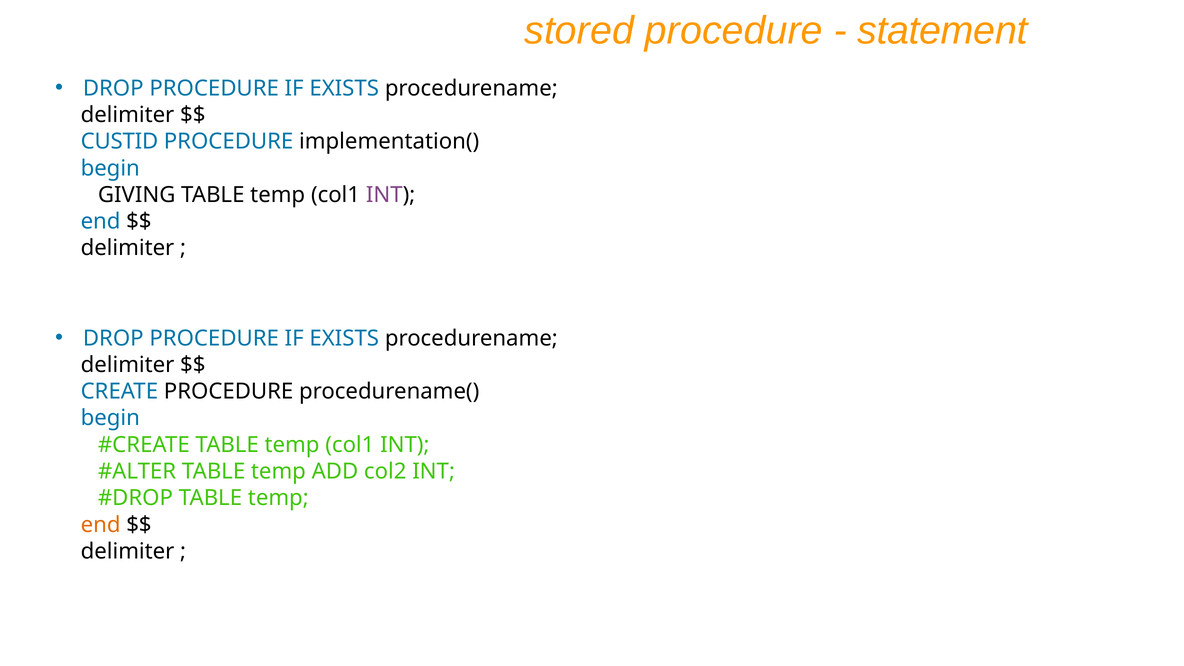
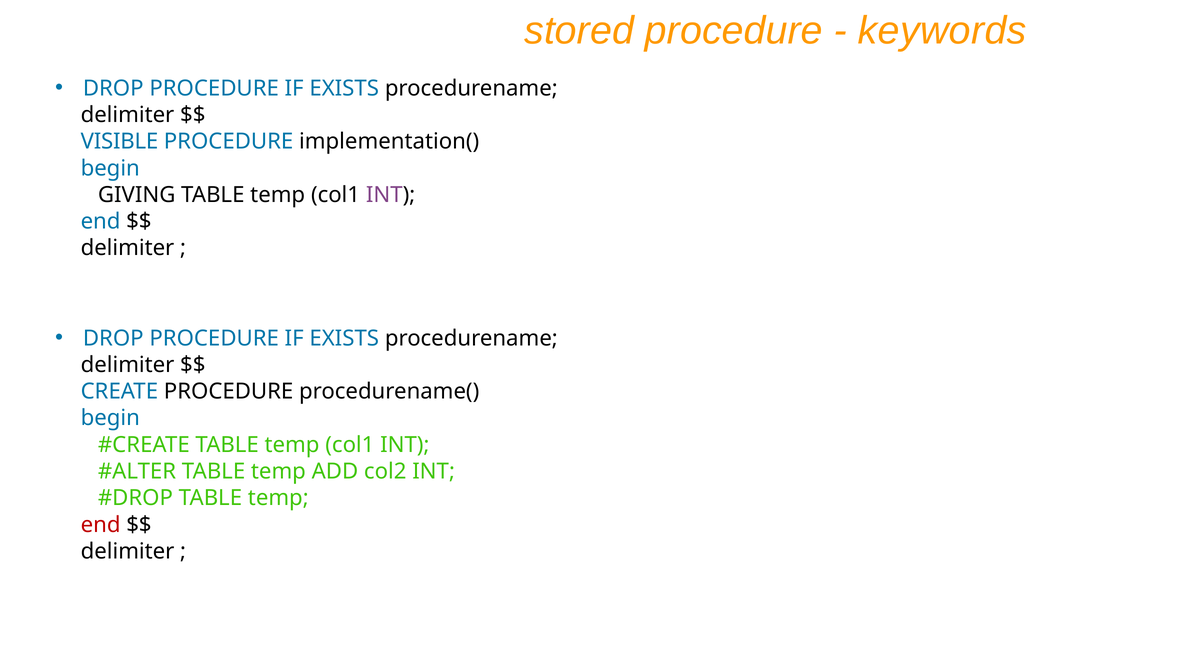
statement: statement -> keywords
CUSTID: CUSTID -> VISIBLE
end at (101, 525) colour: orange -> red
